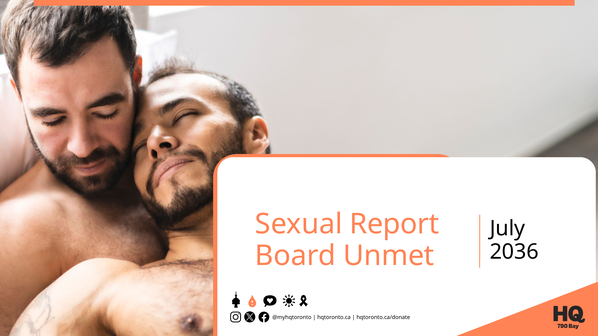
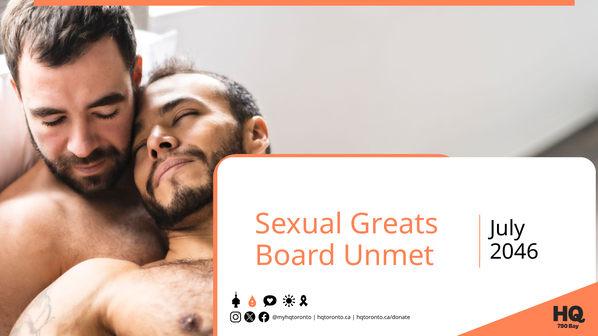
Report: Report -> Greats
2036: 2036 -> 2046
